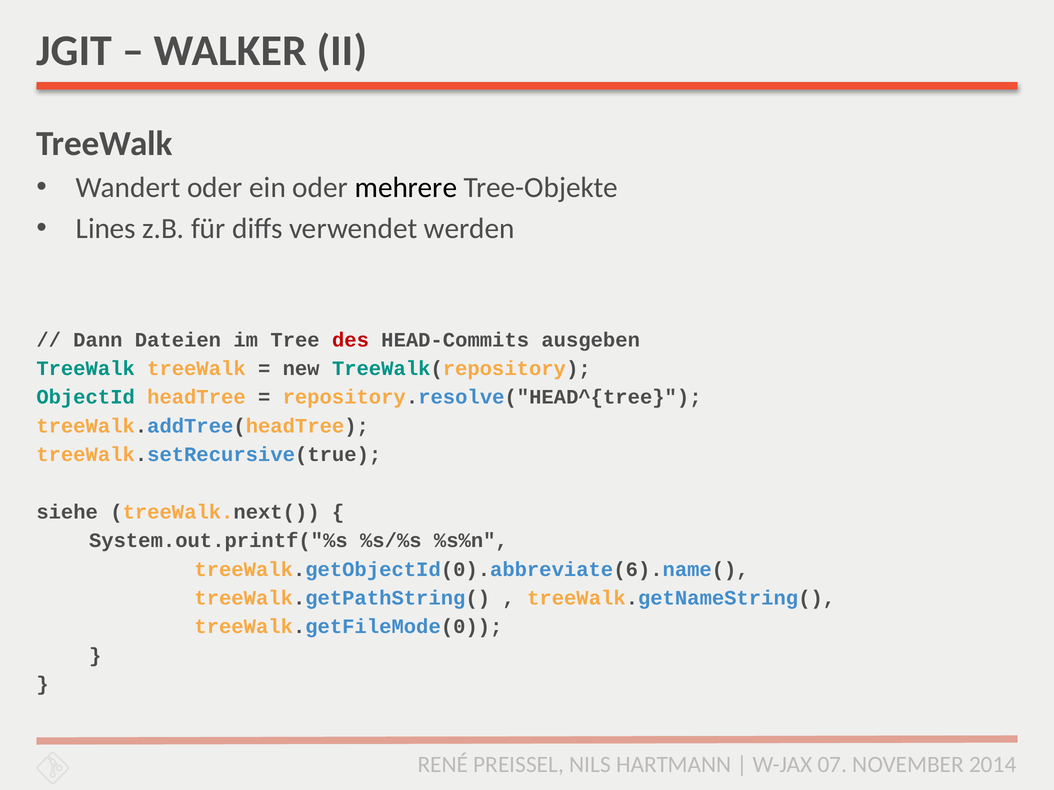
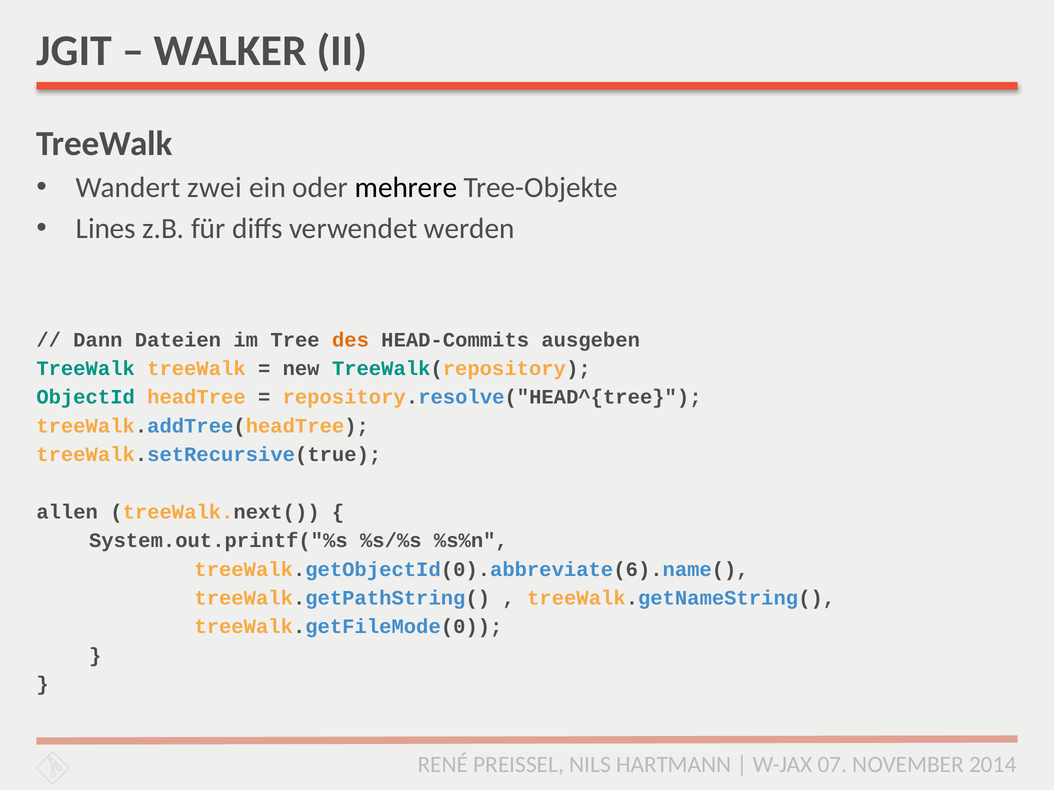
Wandert oder: oder -> zwei
des colour: red -> orange
siehe: siehe -> allen
